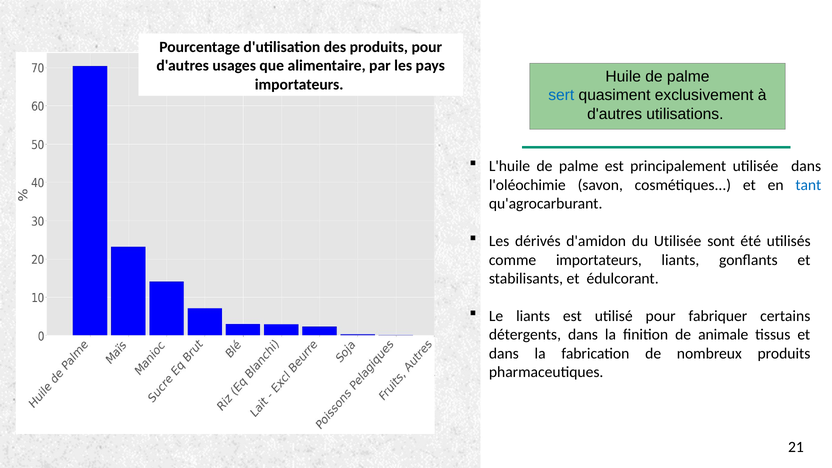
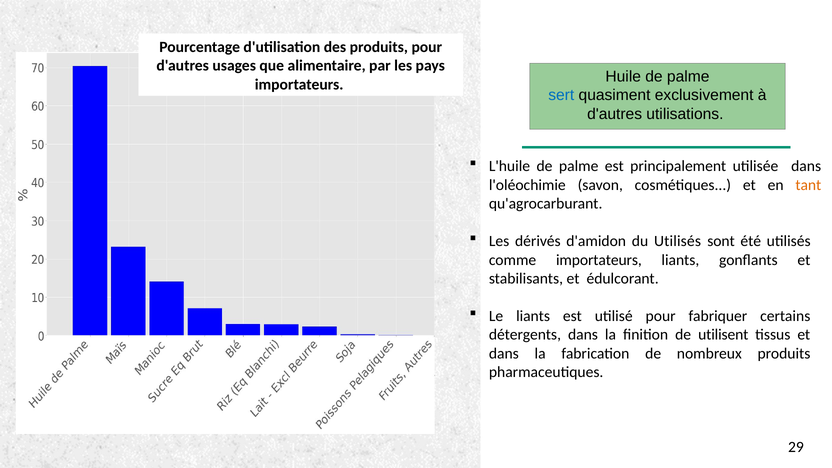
tant colour: blue -> orange
du Utilisée: Utilisée -> Utilisés
animale: animale -> utilisent
21: 21 -> 29
